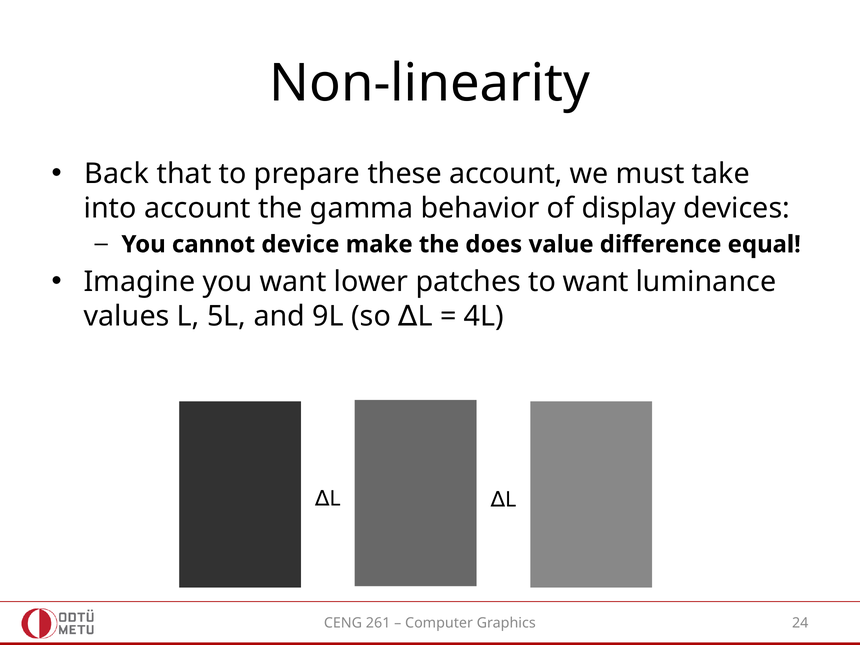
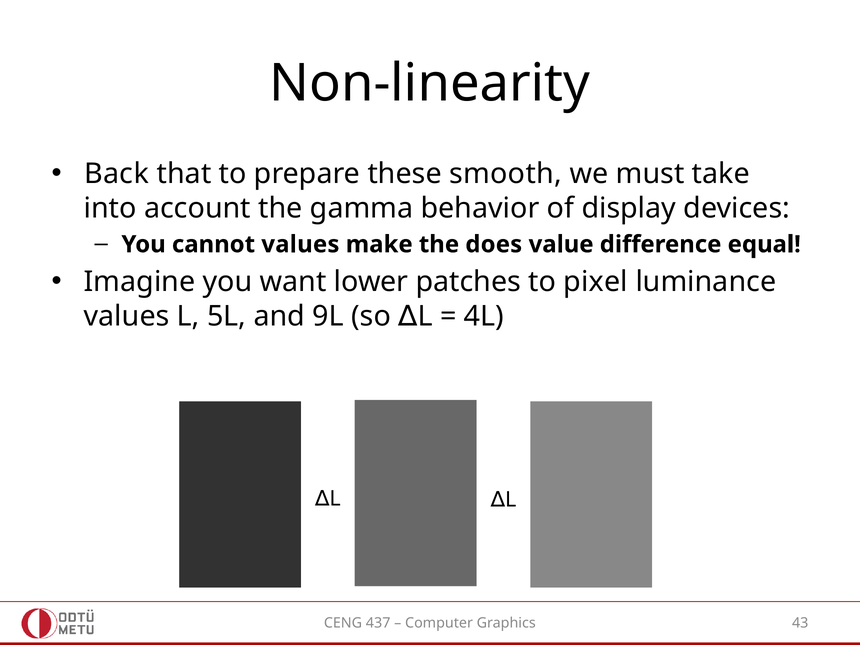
these account: account -> smooth
cannot device: device -> values
to want: want -> pixel
261: 261 -> 437
24: 24 -> 43
